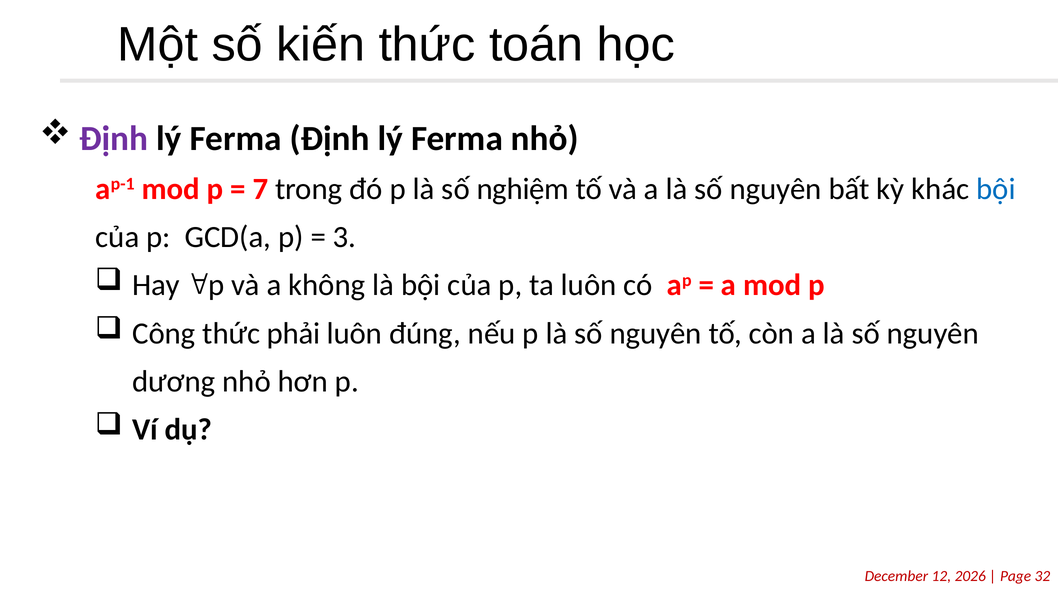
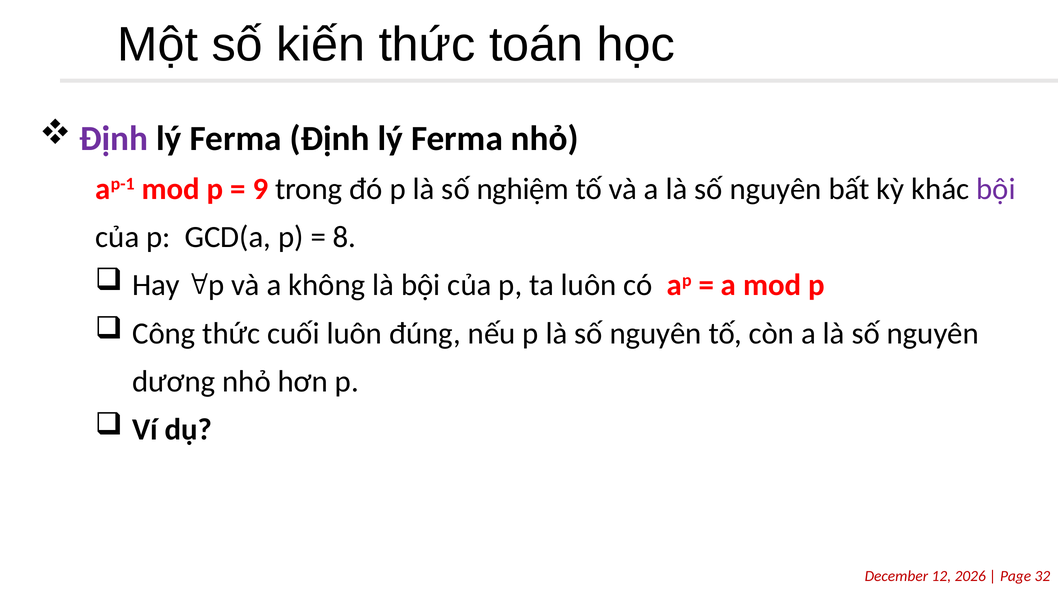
7: 7 -> 9
bội at (996, 189) colour: blue -> purple
3: 3 -> 8
phải: phải -> cuối
